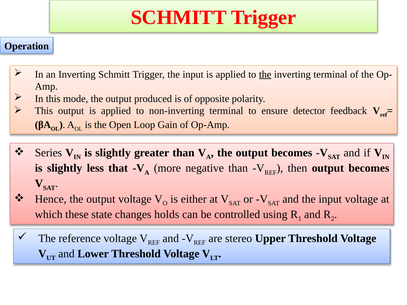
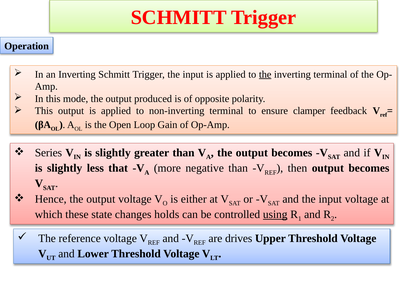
detector: detector -> clamper
using underline: none -> present
stereo: stereo -> drives
